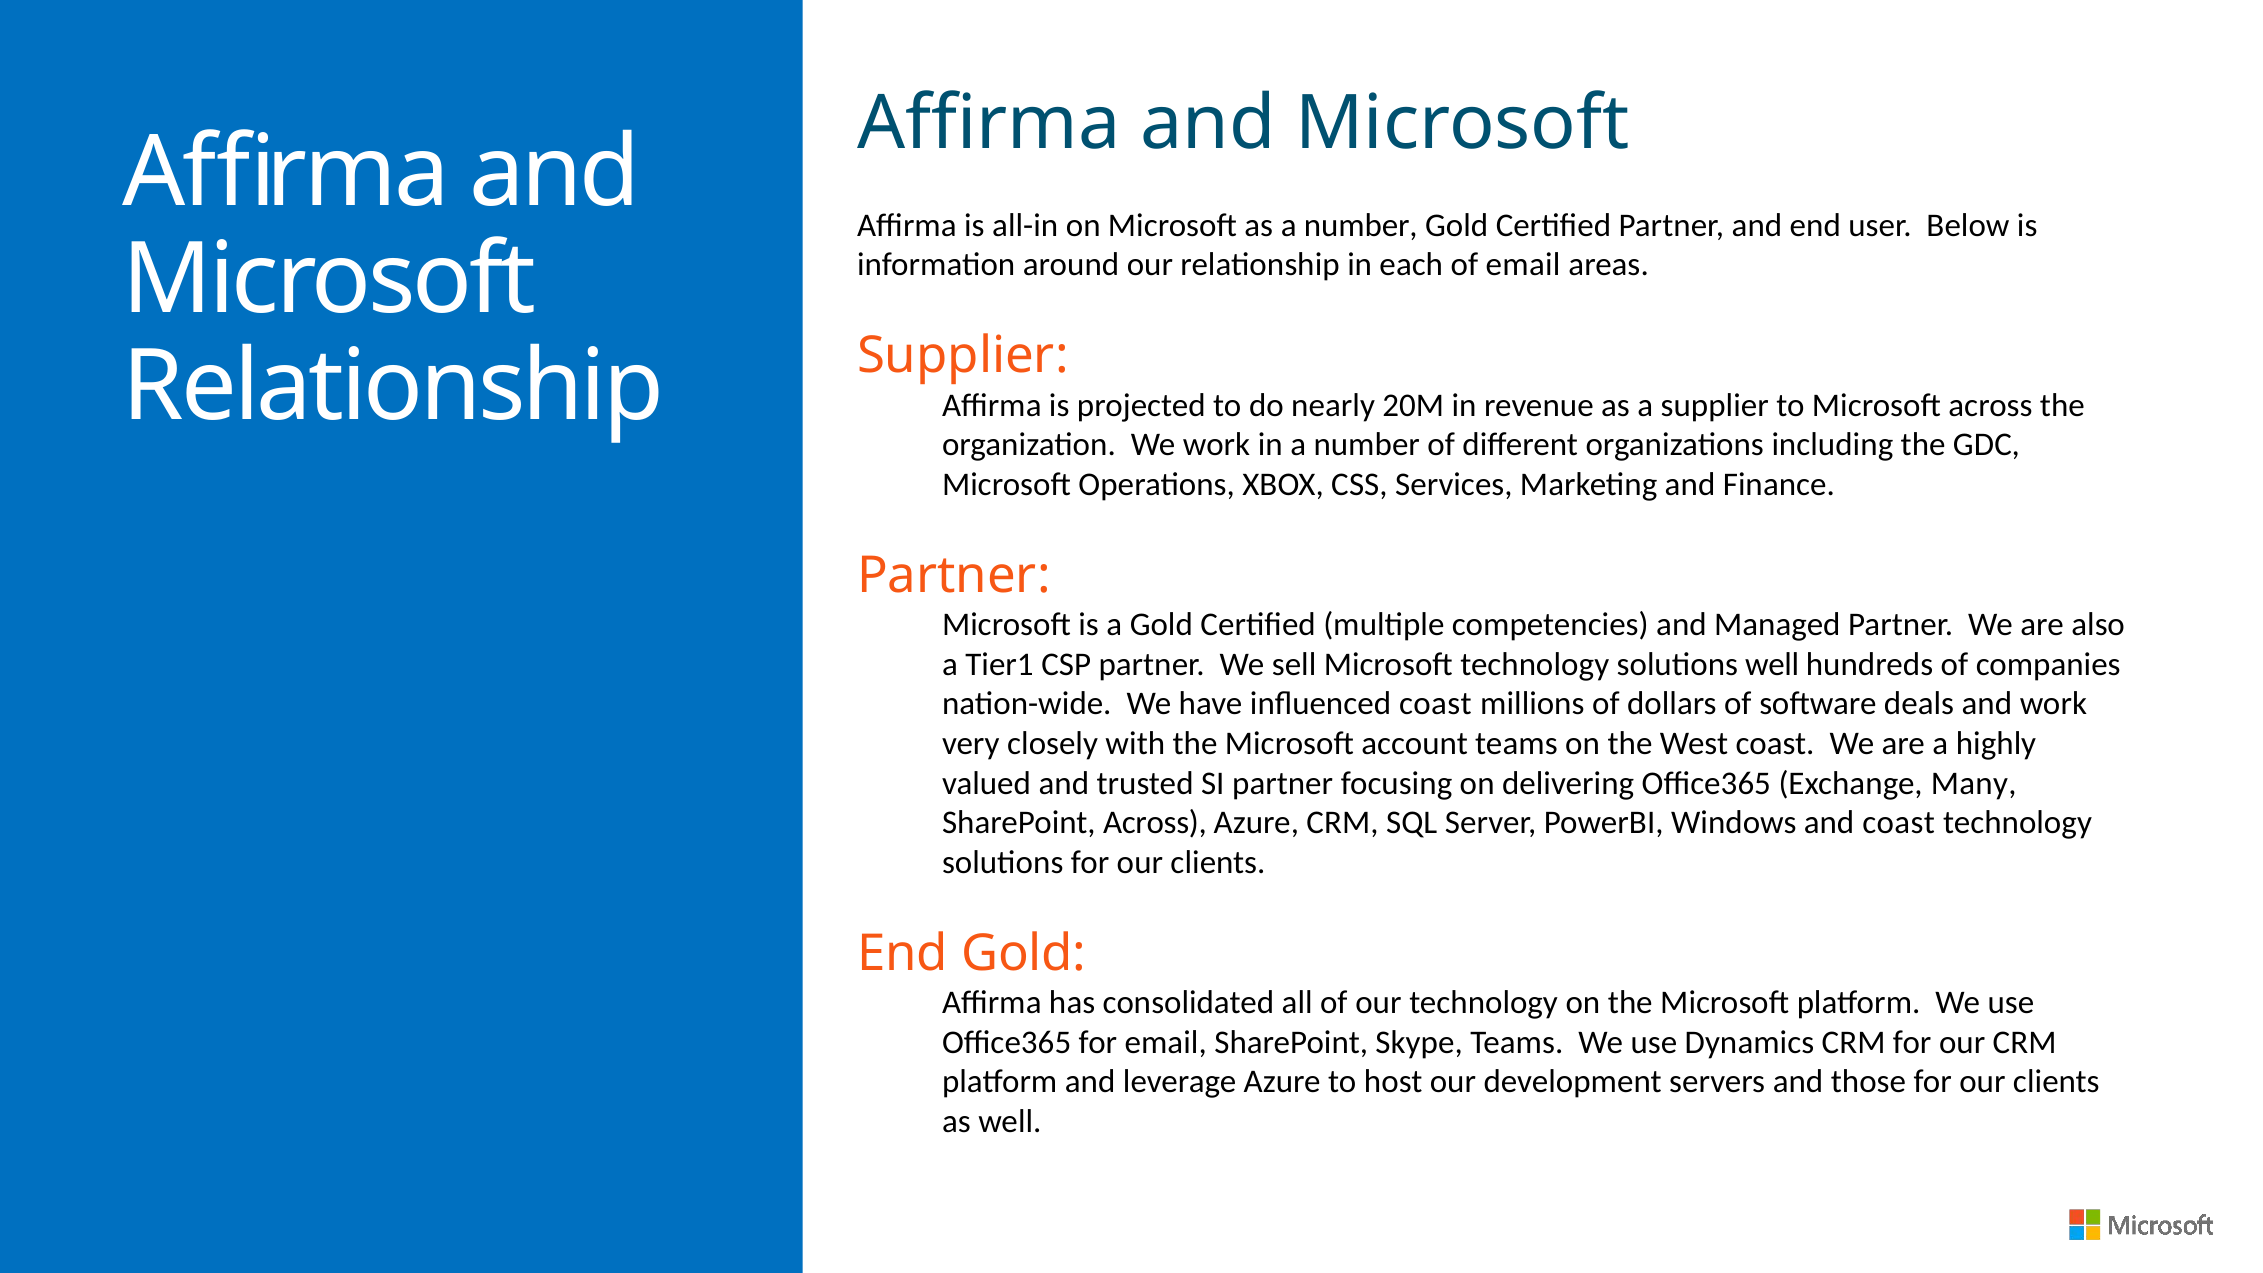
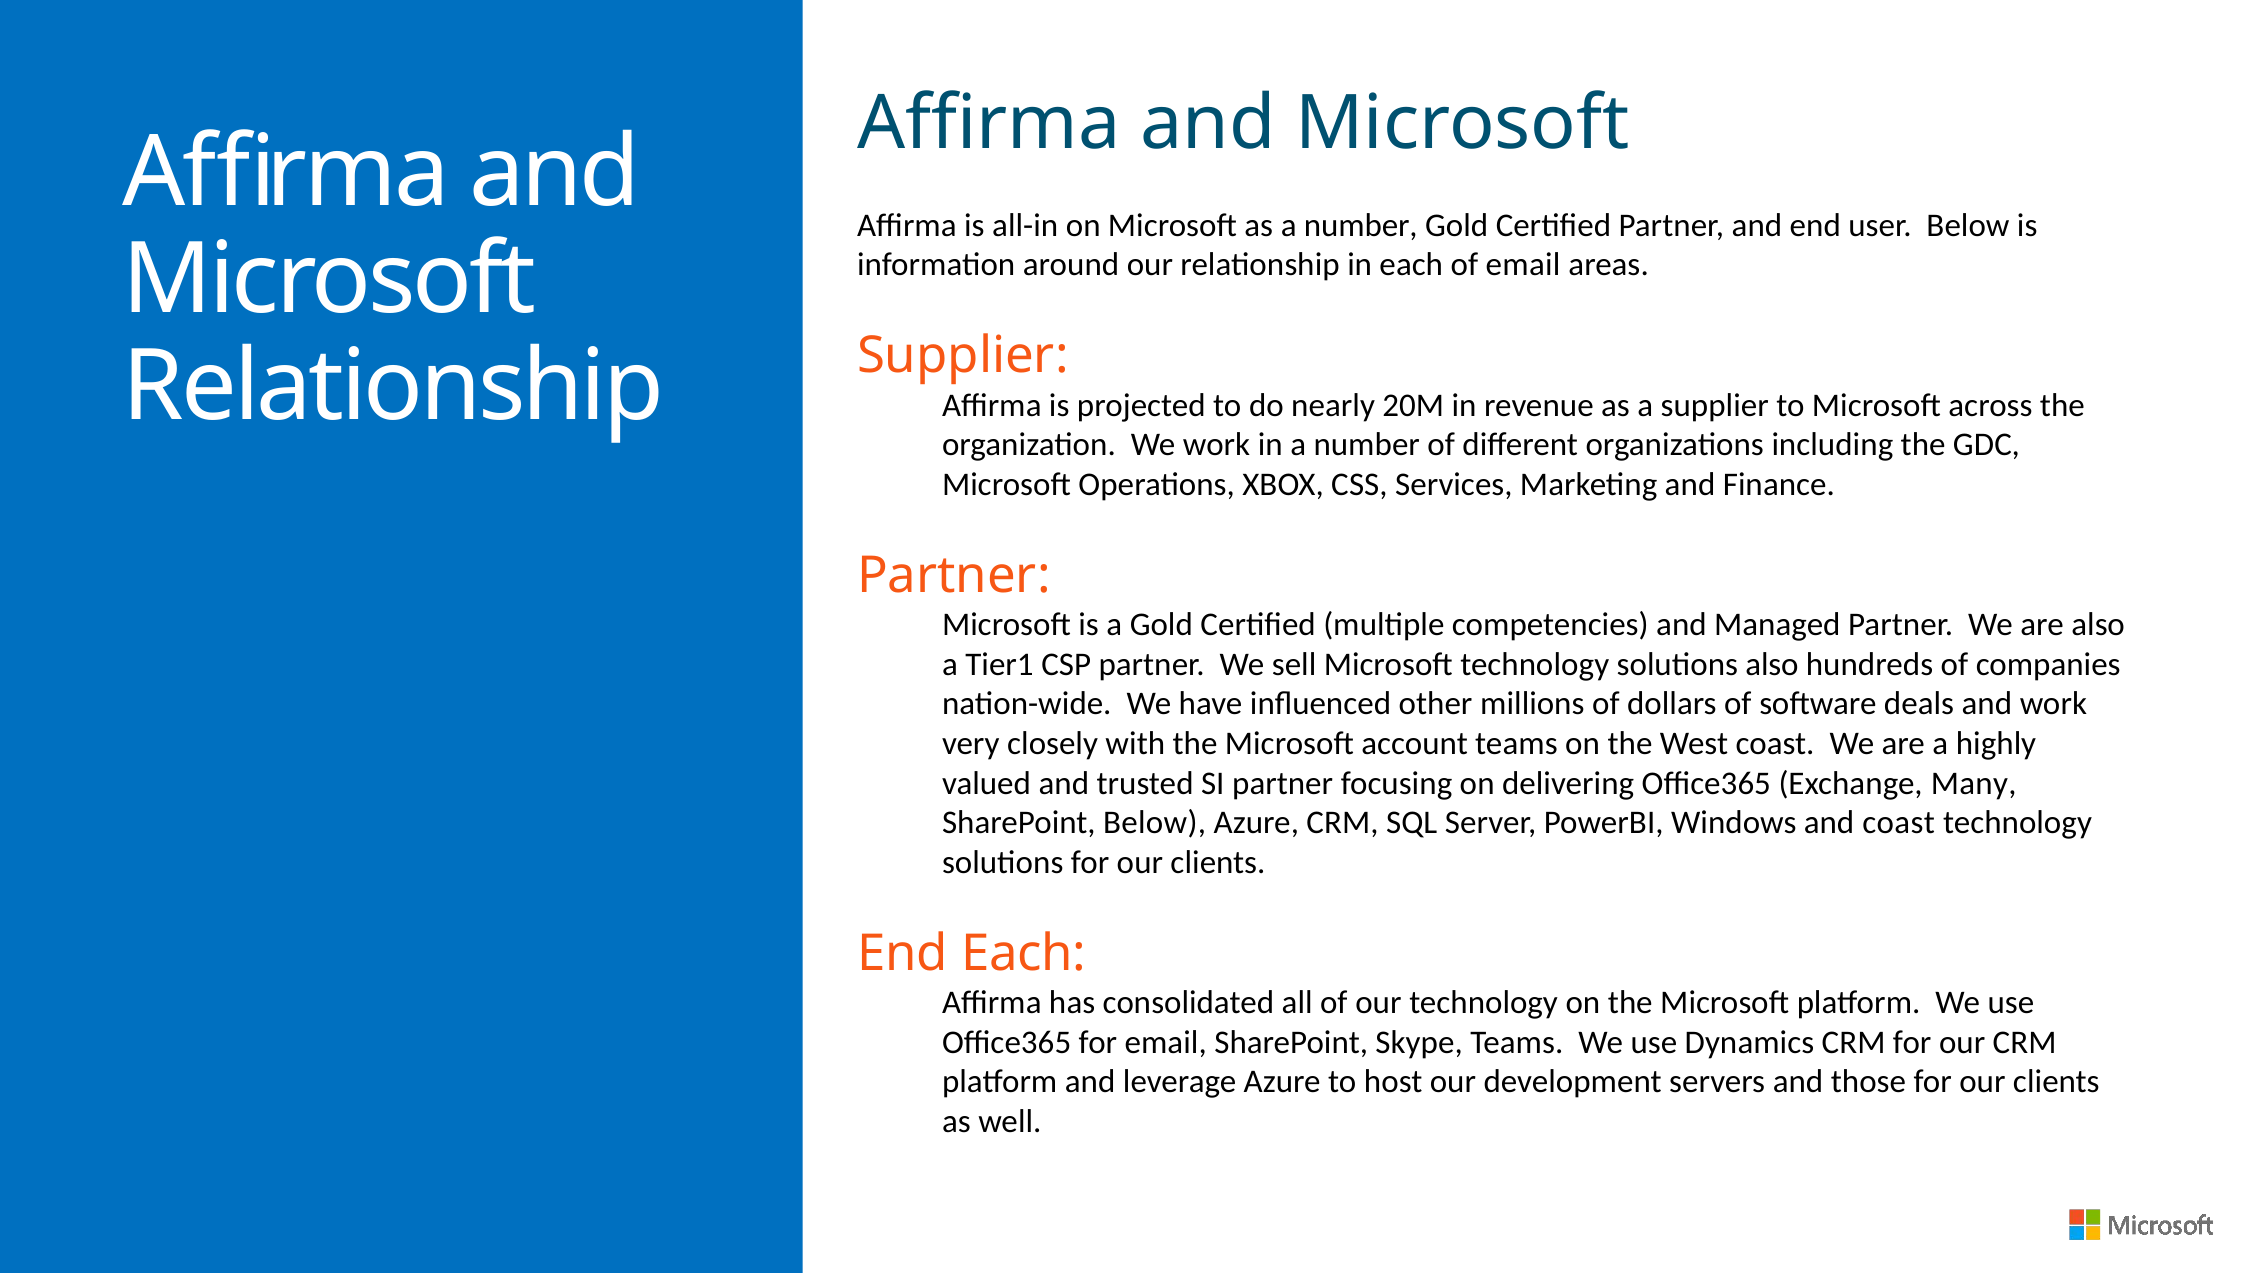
solutions well: well -> also
influenced coast: coast -> other
SharePoint Across: Across -> Below
End Gold: Gold -> Each
